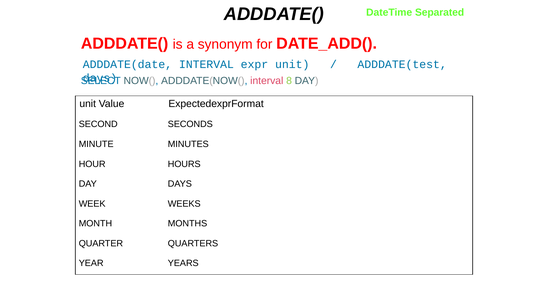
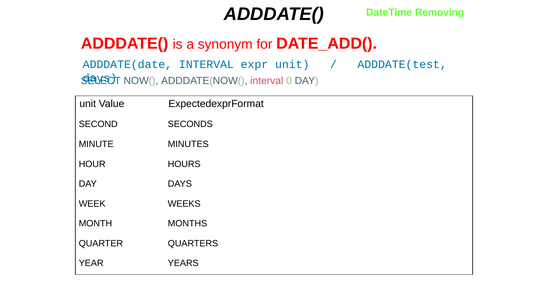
Separated: Separated -> Removing
8: 8 -> 0
